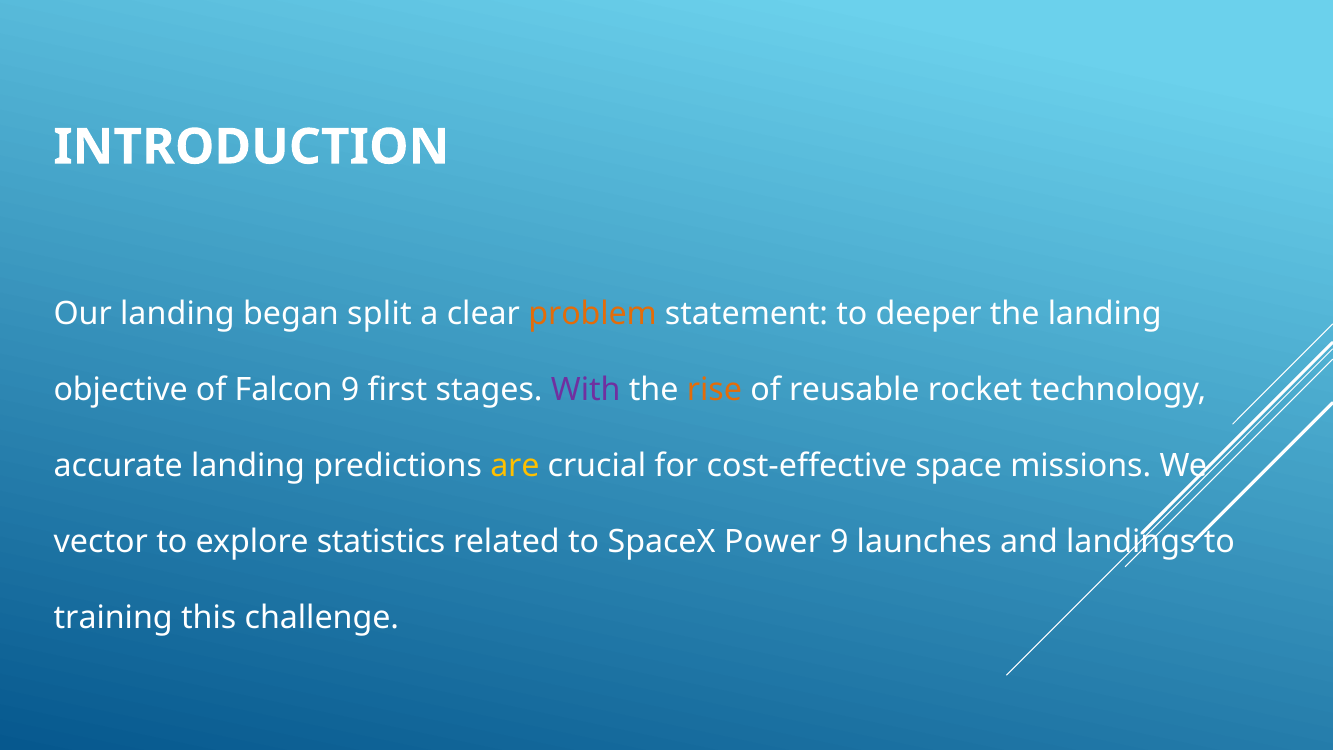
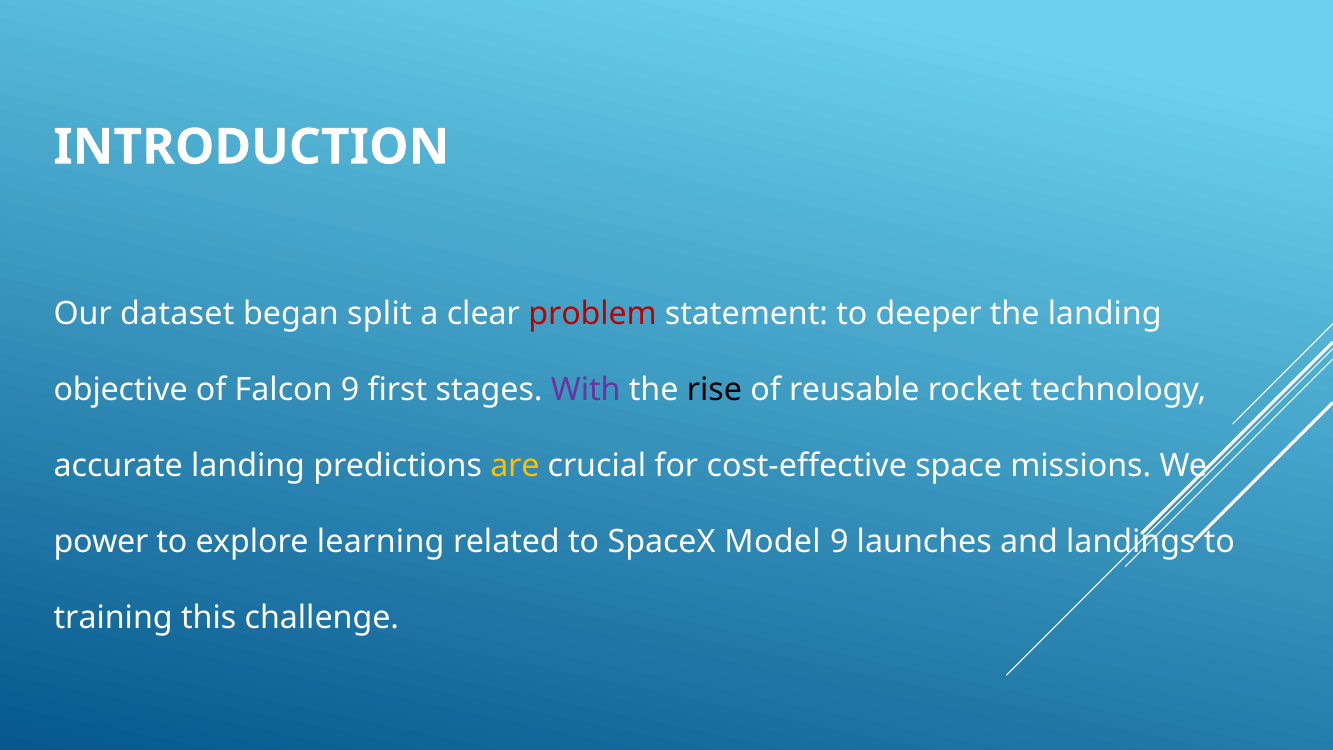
Our landing: landing -> dataset
problem colour: orange -> red
rise colour: orange -> black
vector: vector -> power
statistics: statistics -> learning
Power: Power -> Model
